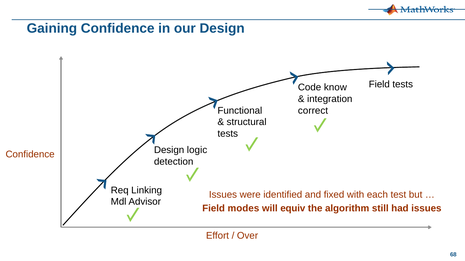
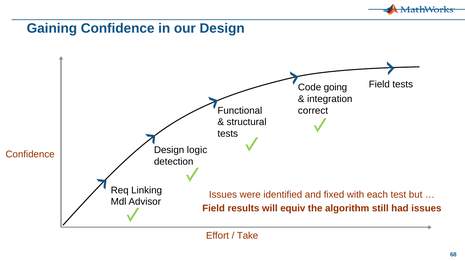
know: know -> going
modes: modes -> results
Over: Over -> Take
